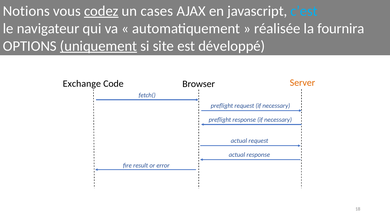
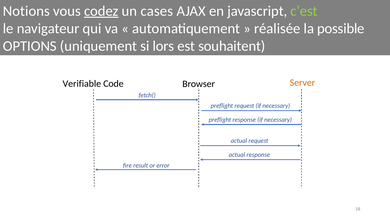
c’est colour: light blue -> light green
fournira: fournira -> possible
uniquement underline: present -> none
site: site -> lors
développé: développé -> souhaitent
Exchange: Exchange -> Verifiable
